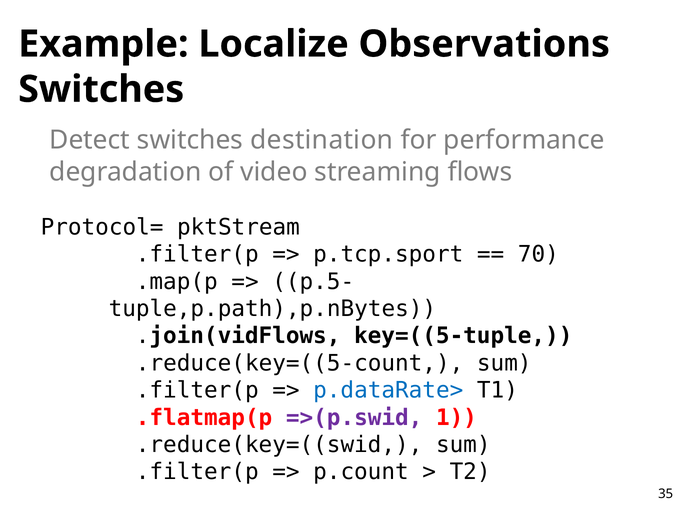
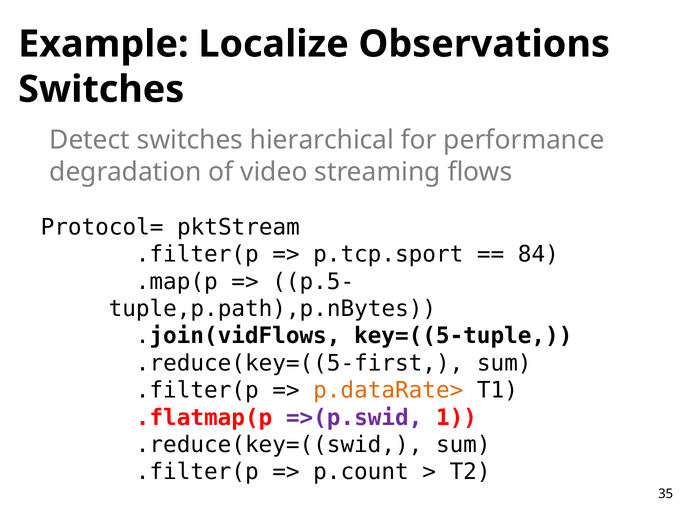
destination: destination -> hierarchical
70: 70 -> 84
.reduce(key=((5-count: .reduce(key=((5-count -> .reduce(key=((5-first
p.dataRate> colour: blue -> orange
